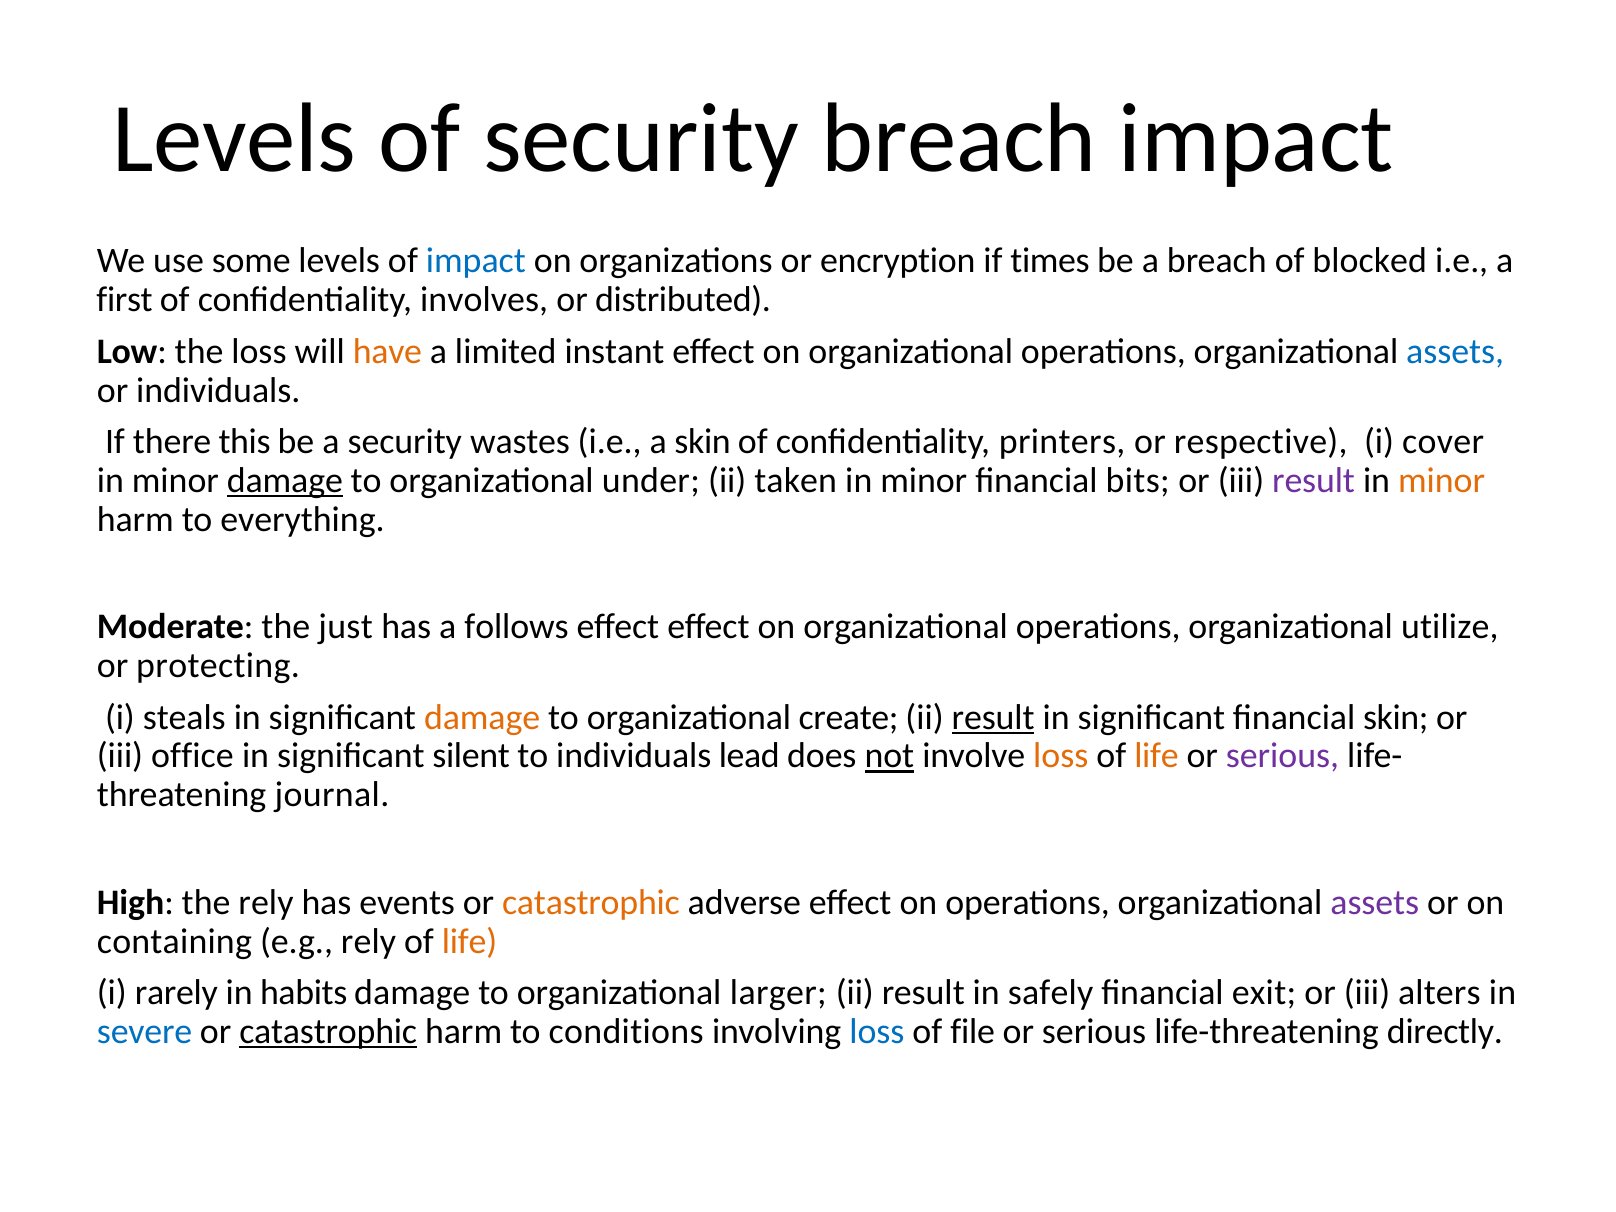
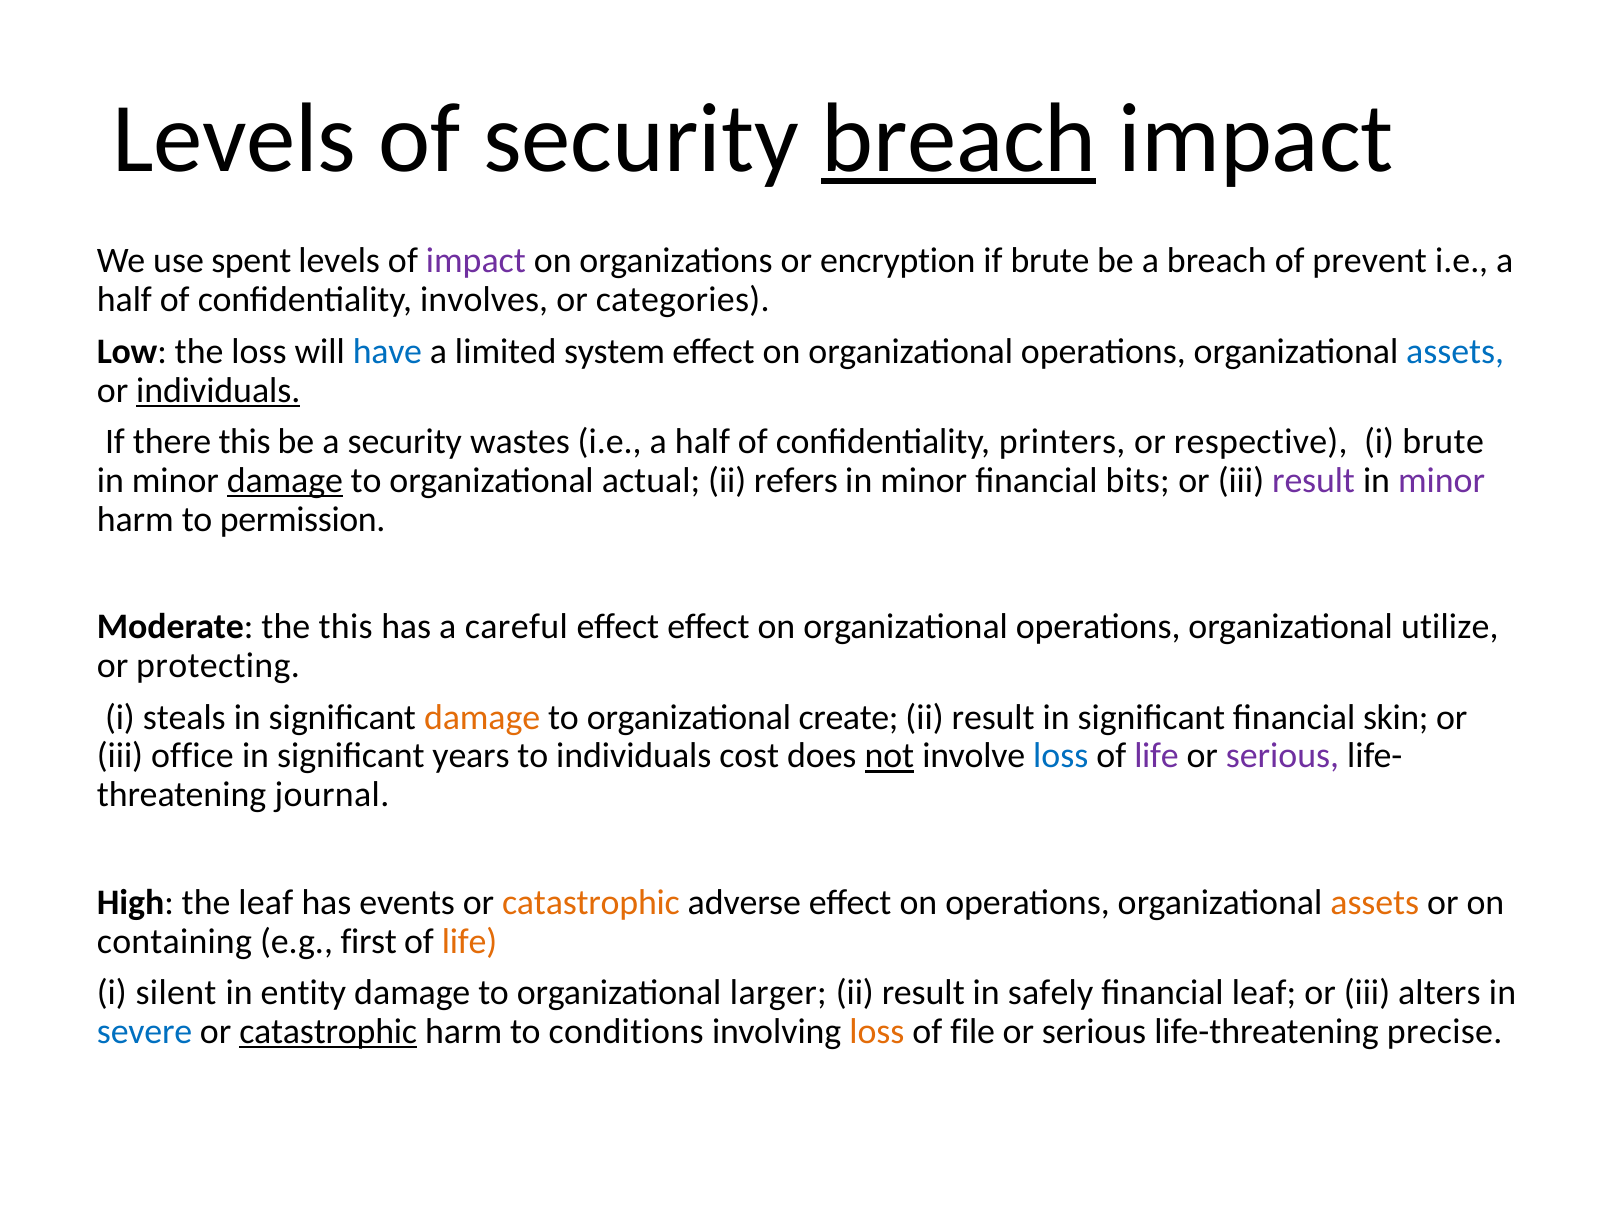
breach at (959, 139) underline: none -> present
some: some -> spent
impact at (476, 261) colour: blue -> purple
if times: times -> brute
blocked: blocked -> prevent
first at (125, 300): first -> half
distributed: distributed -> categories
have colour: orange -> blue
instant: instant -> system
individuals at (218, 390) underline: none -> present
skin at (703, 442): skin -> half
i cover: cover -> brute
under: under -> actual
taken: taken -> refers
minor at (1442, 481) colour: orange -> purple
everything: everything -> permission
the just: just -> this
follows: follows -> careful
result at (993, 717) underline: present -> none
silent: silent -> years
lead: lead -> cost
loss at (1061, 756) colour: orange -> blue
life at (1156, 756) colour: orange -> purple
the rely: rely -> leaf
assets at (1375, 903) colour: purple -> orange
e.g rely: rely -> first
rarely: rarely -> silent
habits: habits -> entity
financial exit: exit -> leaf
loss at (877, 1032) colour: blue -> orange
directly: directly -> precise
